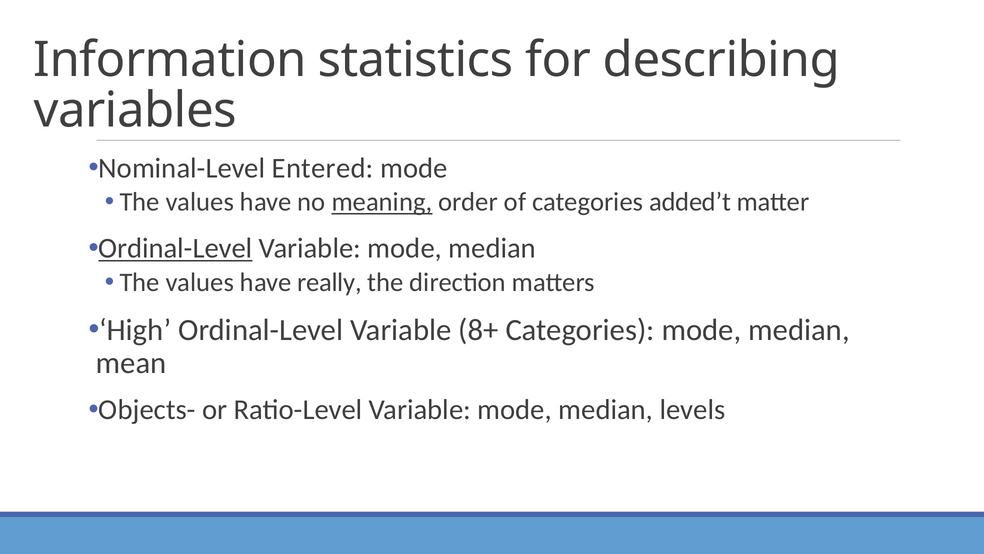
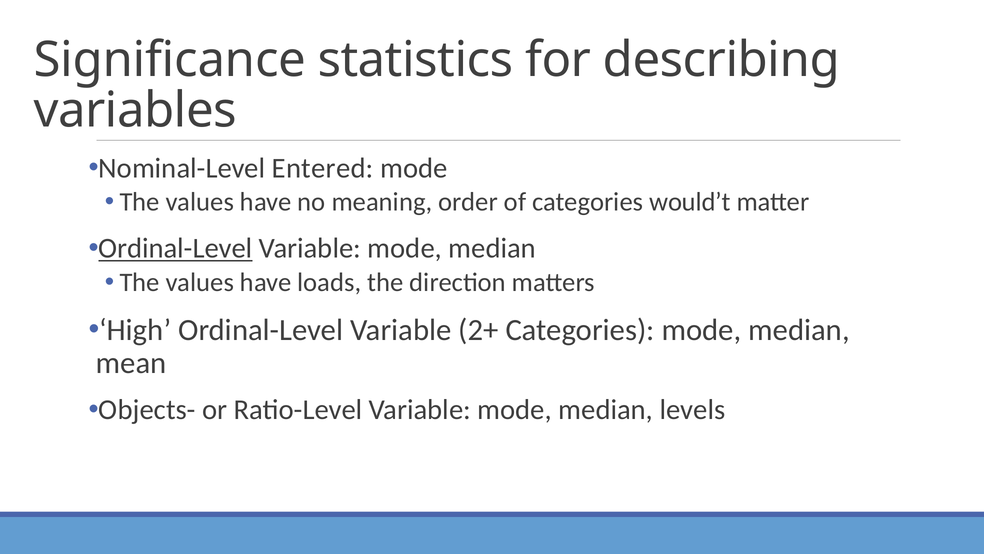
Information: Information -> Significance
meaning underline: present -> none
added’t: added’t -> would’t
really: really -> loads
8+: 8+ -> 2+
